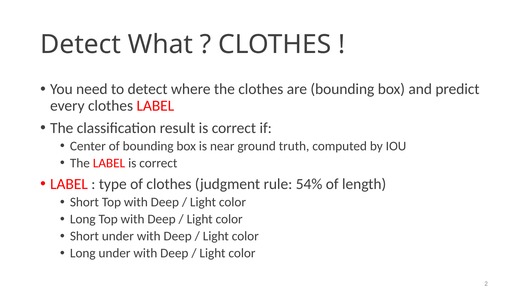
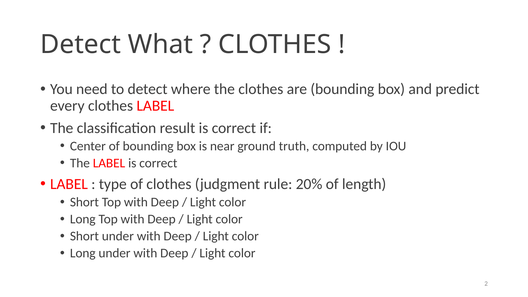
54%: 54% -> 20%
